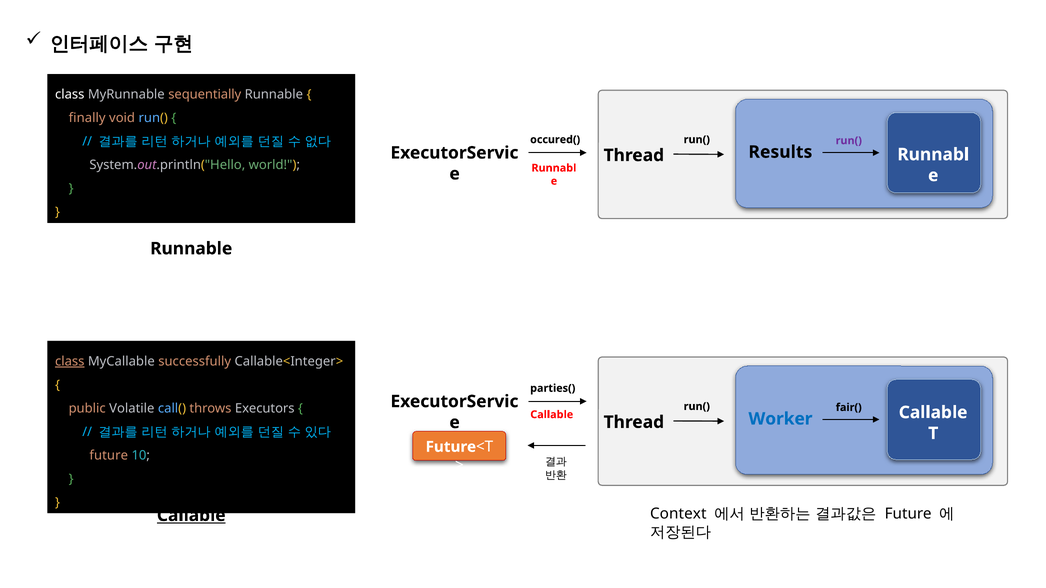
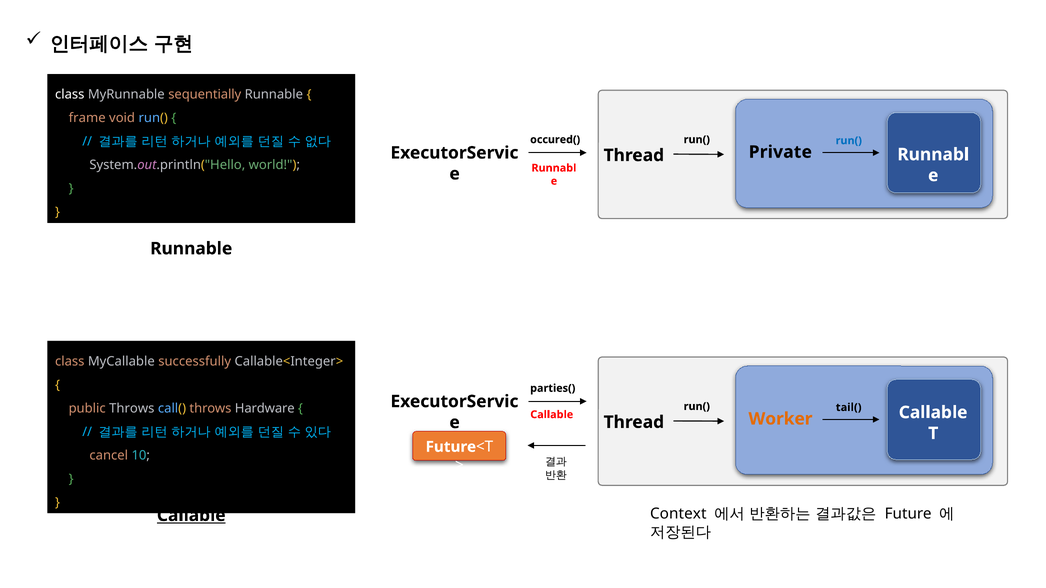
finally: finally -> frame
run( at (849, 141) colour: purple -> blue
Results: Results -> Private
class at (70, 362) underline: present -> none
fair(: fair( -> tail(
public Volatile: Volatile -> Throws
Executors: Executors -> Hardware
Worker colour: blue -> orange
future at (109, 456): future -> cancel
